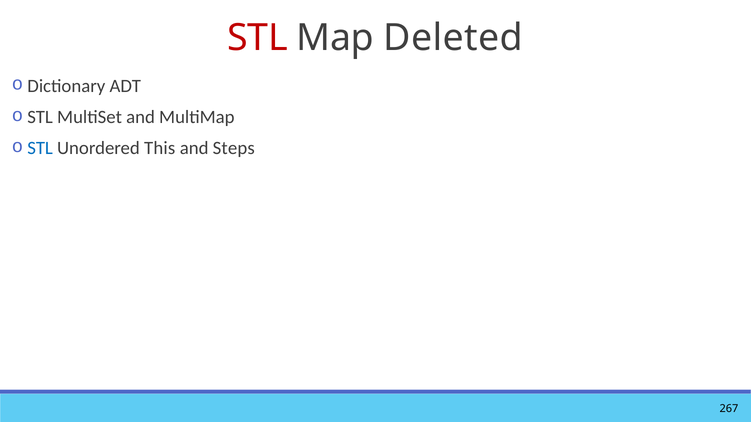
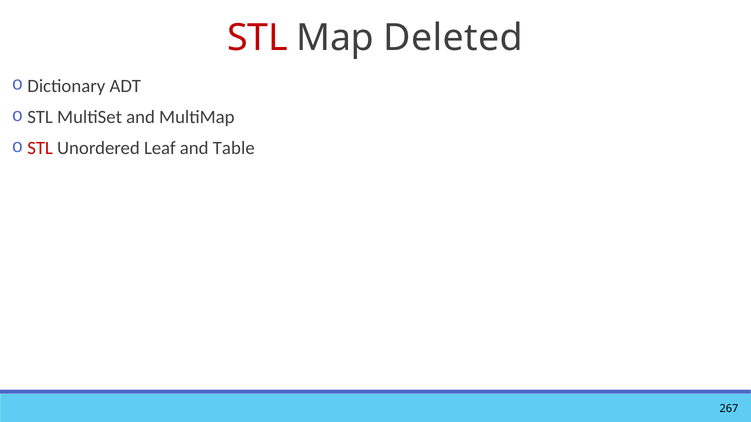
STL at (40, 148) colour: blue -> red
This: This -> Leaf
Steps: Steps -> Table
